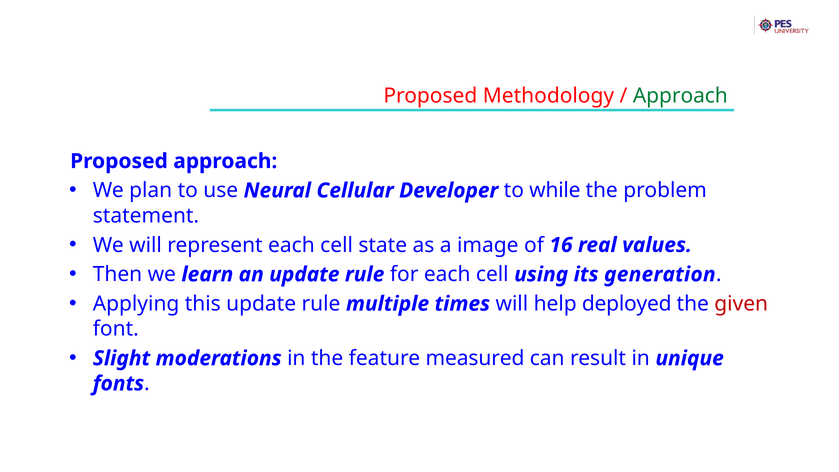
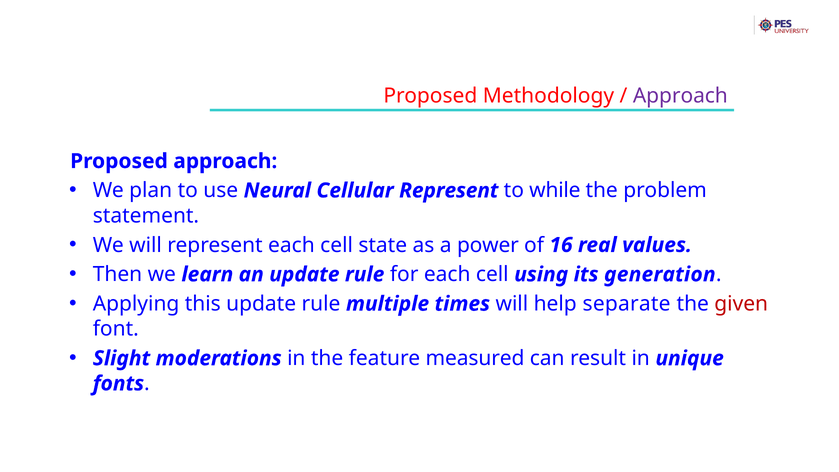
Approach at (680, 96) colour: green -> purple
Cellular Developer: Developer -> Represent
image: image -> power
deployed: deployed -> separate
